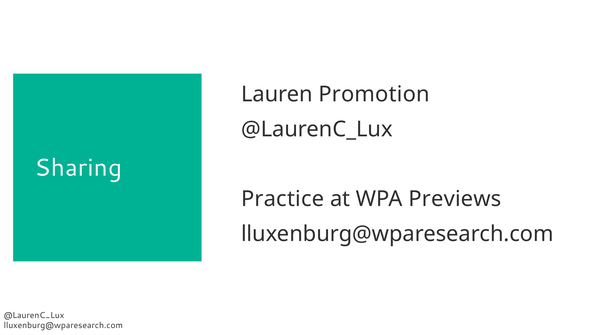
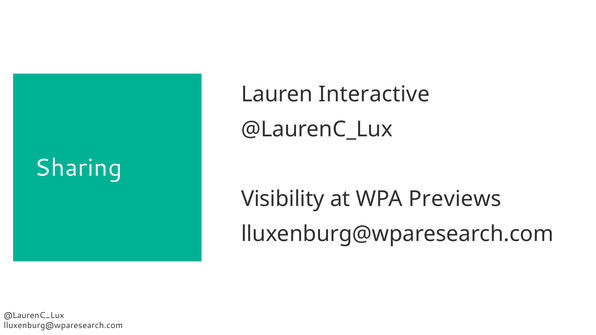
Promotion: Promotion -> Interactive
Practice: Practice -> Visibility
